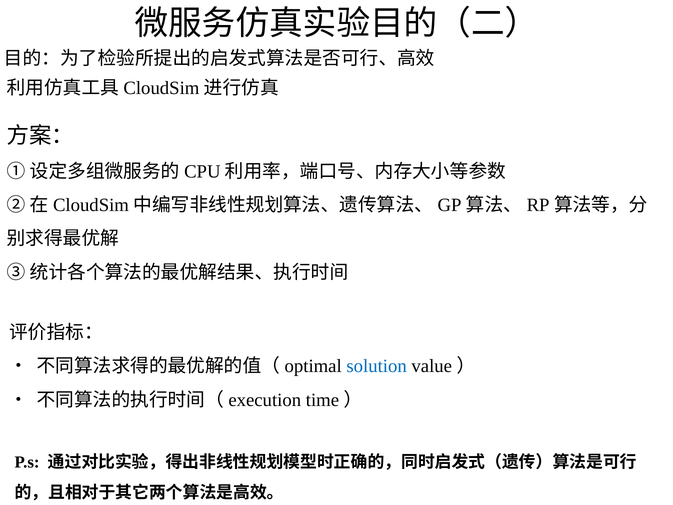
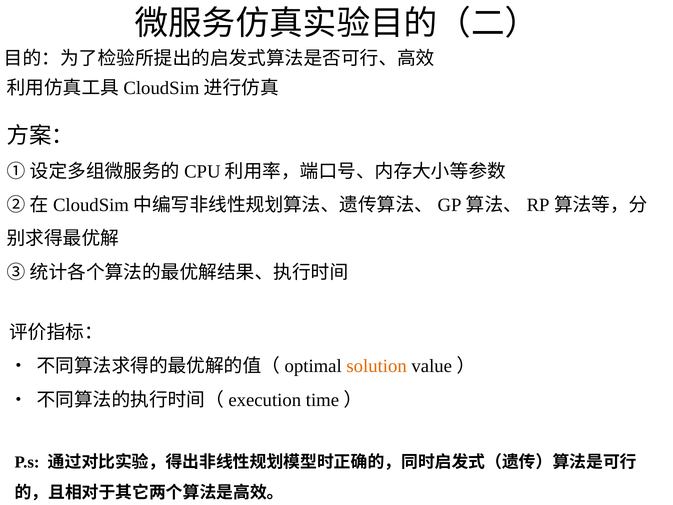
solution colour: blue -> orange
